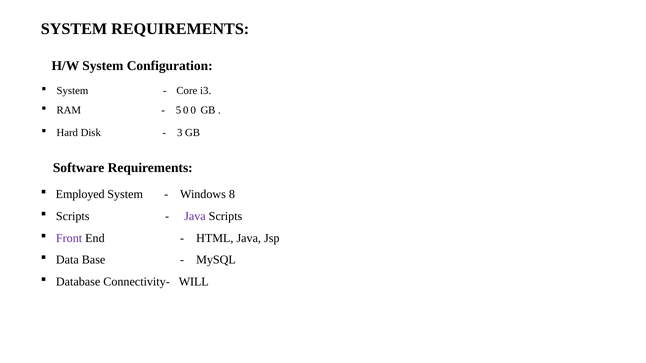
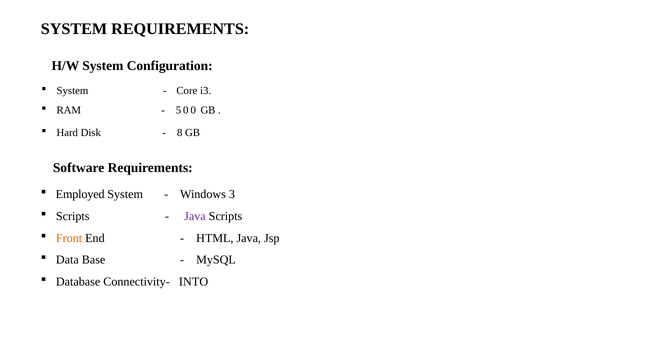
3: 3 -> 8
8: 8 -> 3
Front colour: purple -> orange
WILL: WILL -> INTO
